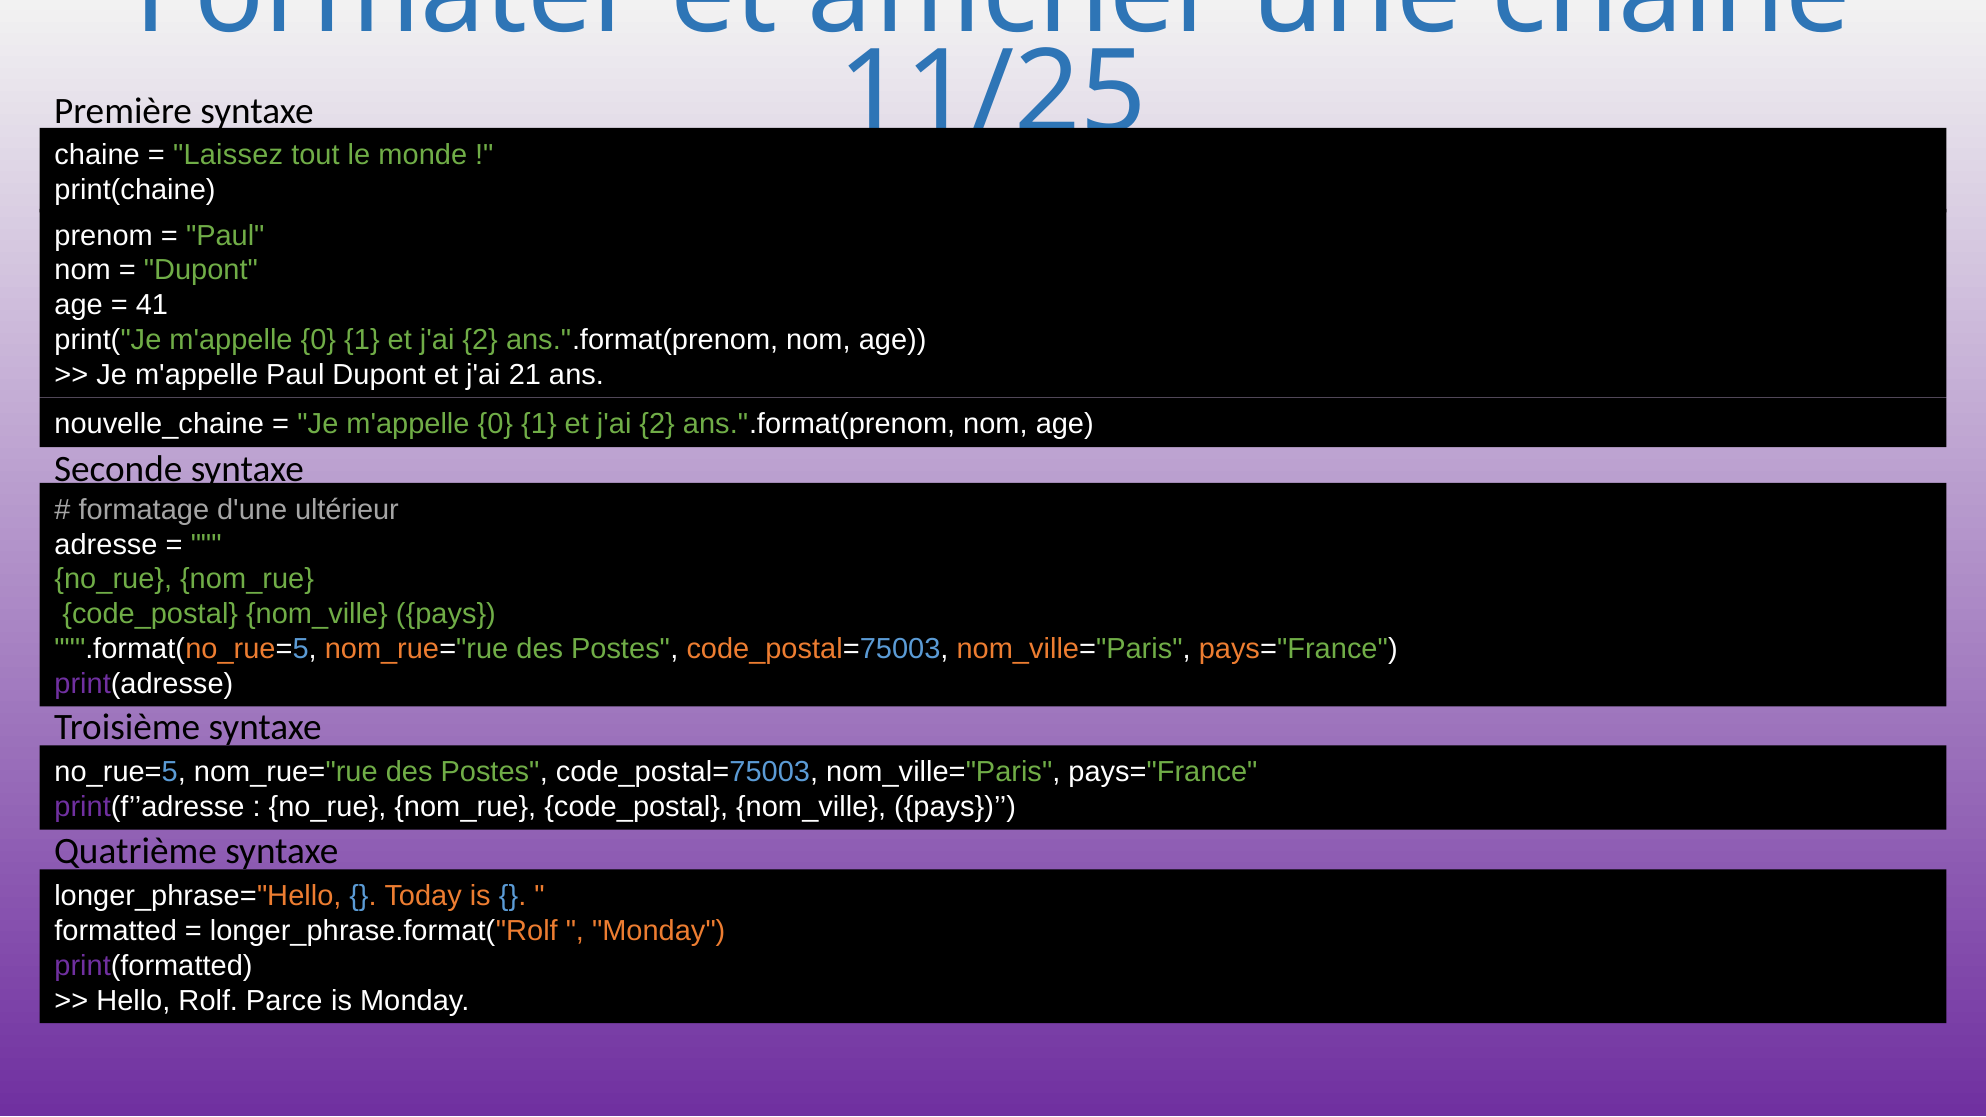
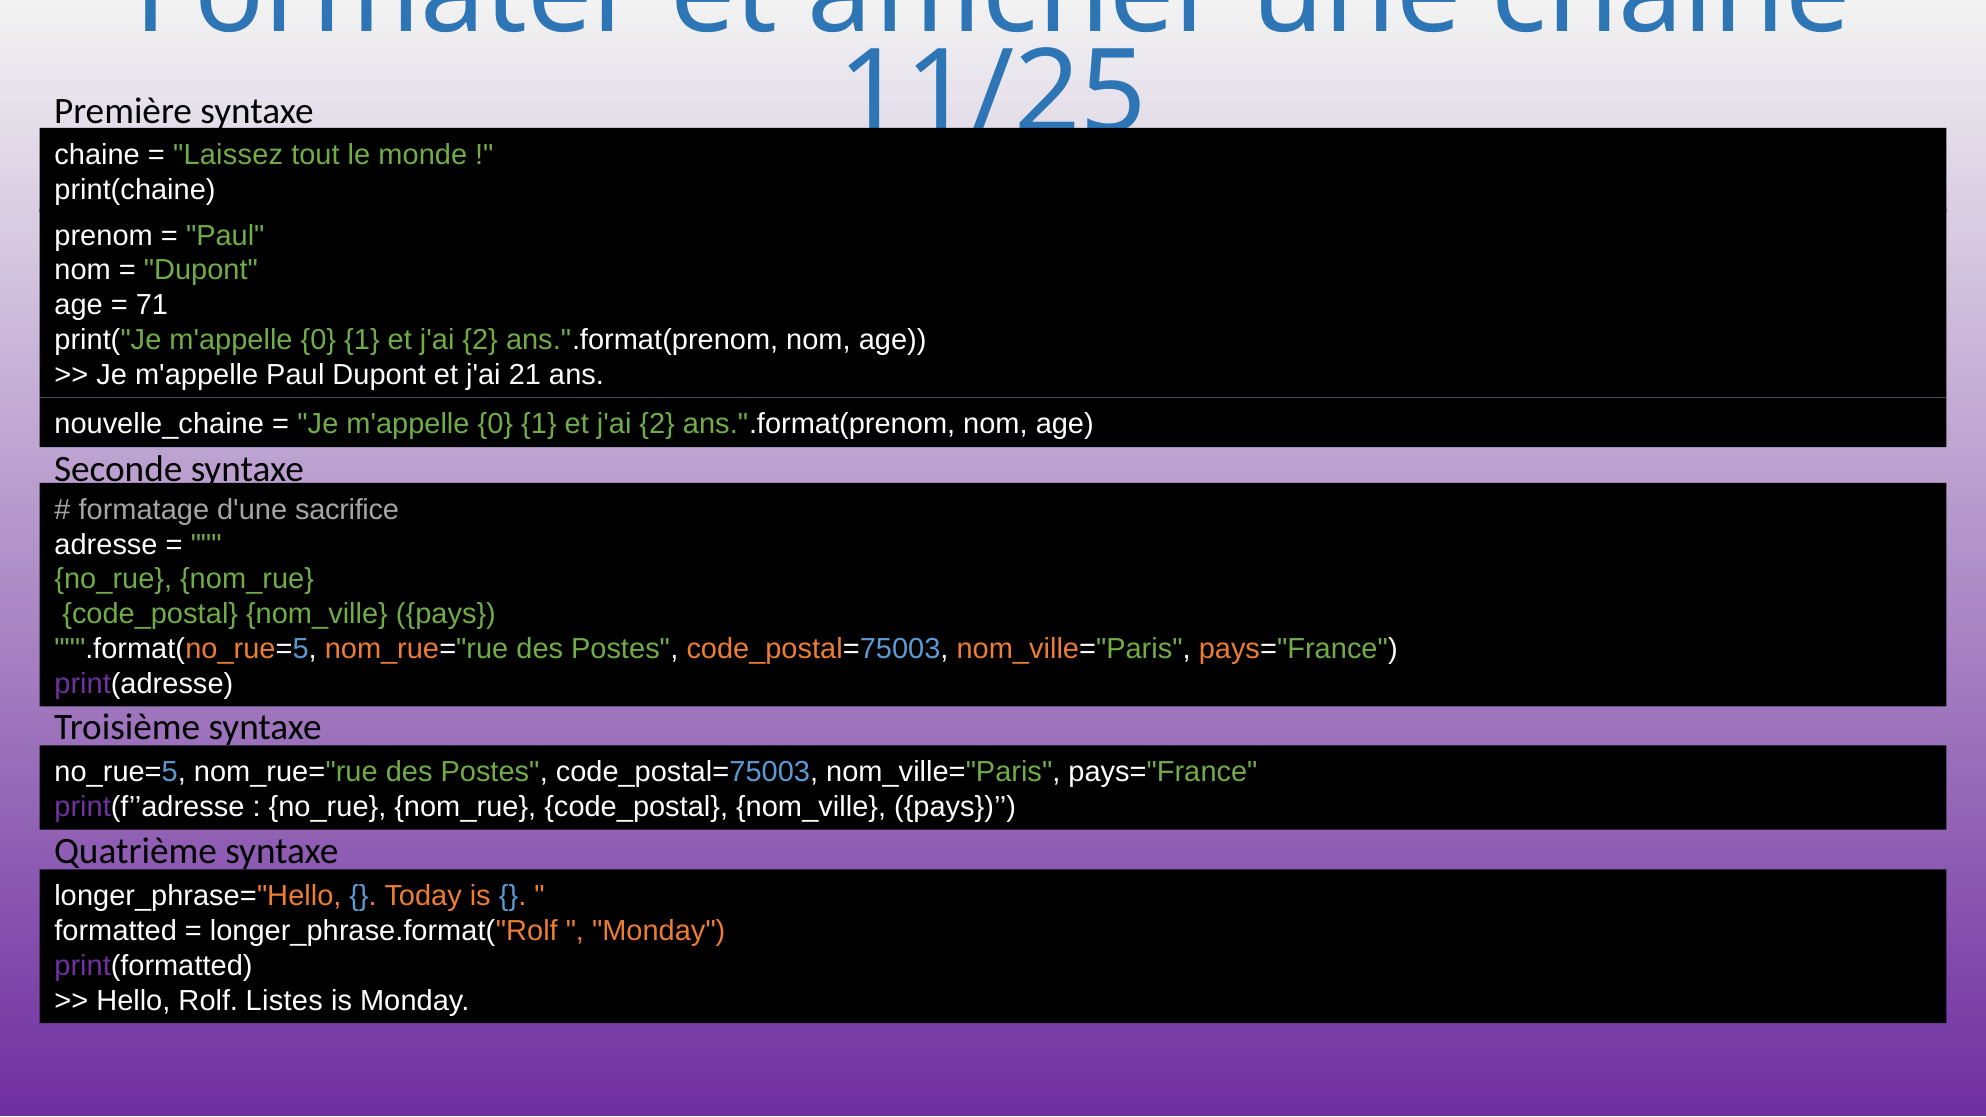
41: 41 -> 71
ultérieur: ultérieur -> sacrifice
Parce: Parce -> Listes
